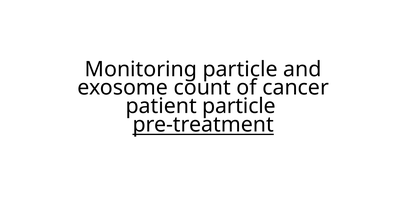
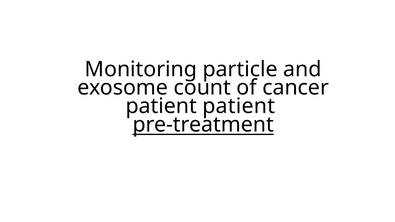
patient particle: particle -> patient
